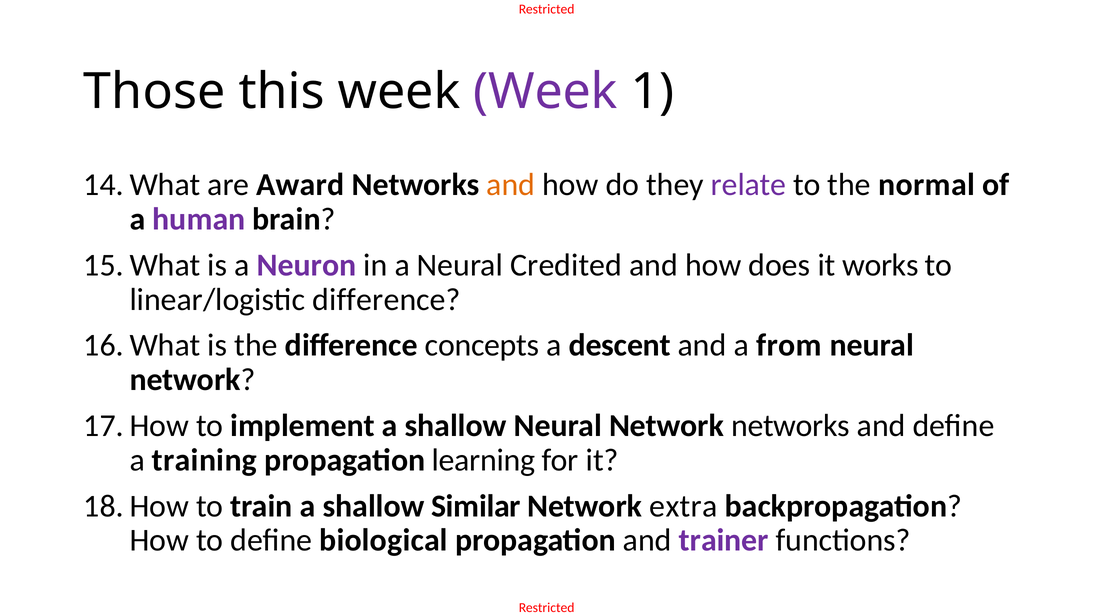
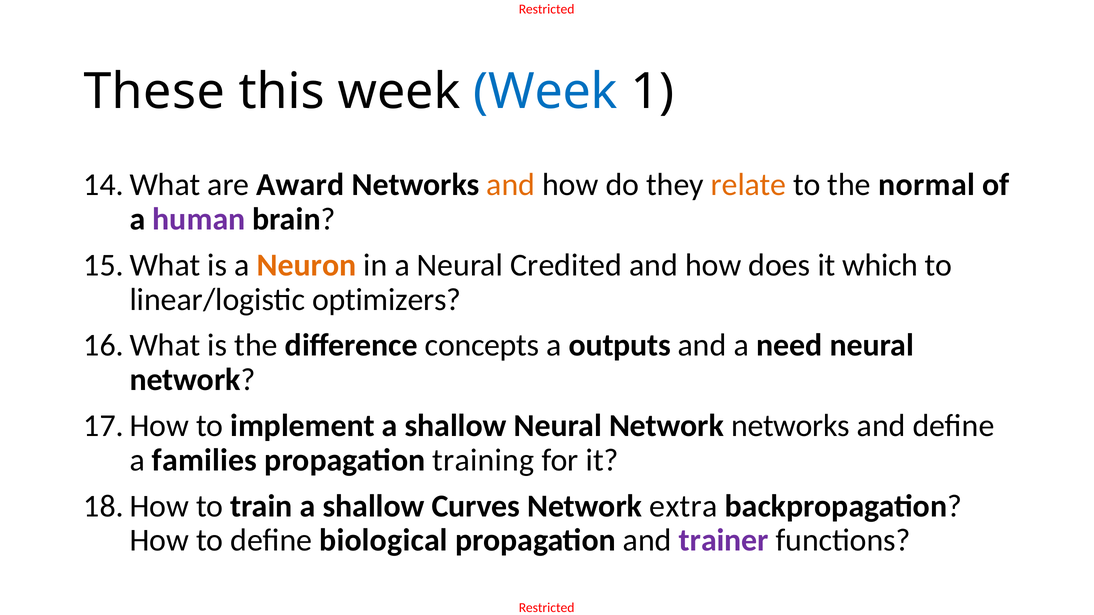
Those: Those -> These
Week at (546, 92) colour: purple -> blue
relate colour: purple -> orange
Neuron colour: purple -> orange
works: works -> which
linear/logistic difference: difference -> optimizers
descent: descent -> outputs
from: from -> need
training: training -> families
learning: learning -> training
Similar: Similar -> Curves
